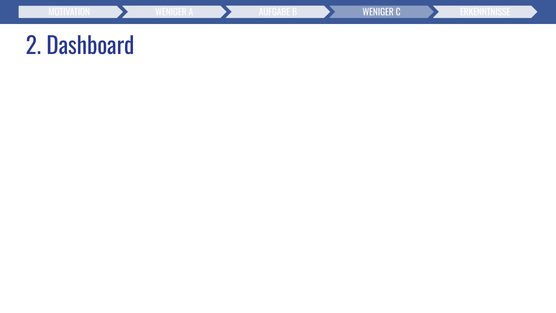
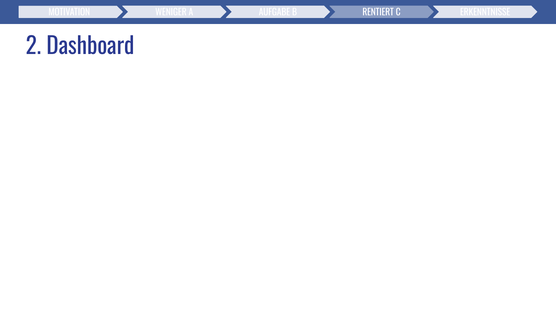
WENIGER at (378, 12): WENIGER -> RENTIERT
